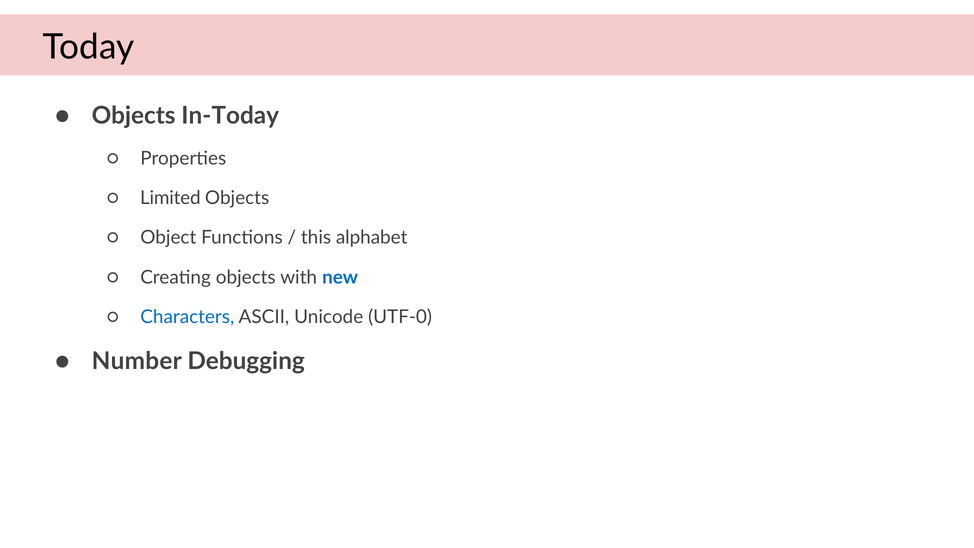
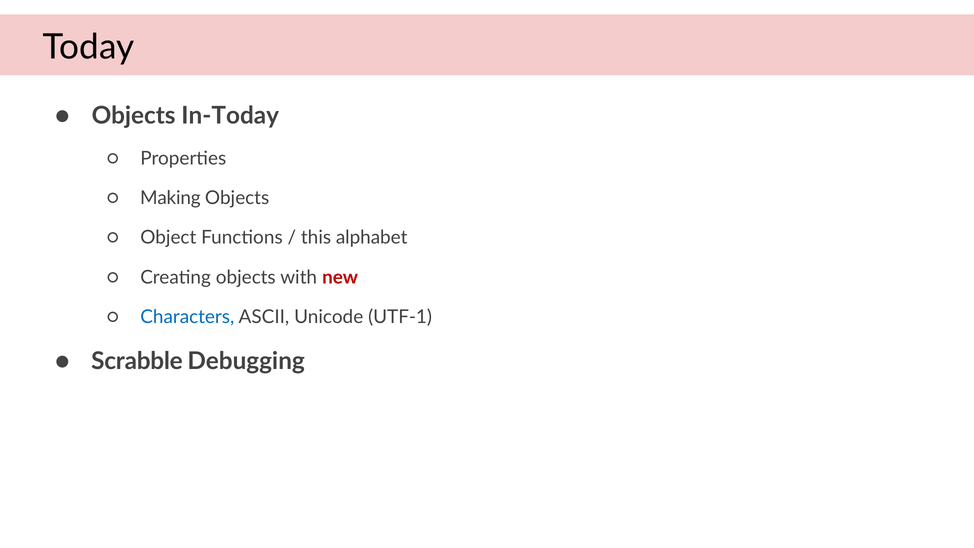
Limited: Limited -> Making
new colour: blue -> red
UTF-0: UTF-0 -> UTF-1
Number: Number -> Scrabble
